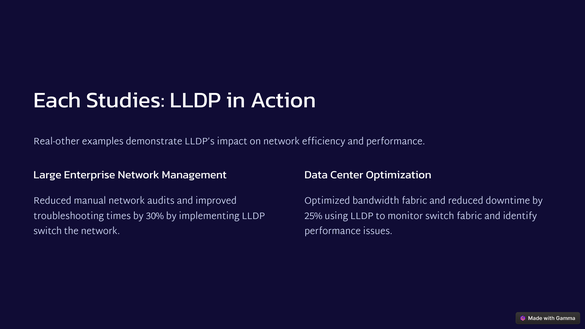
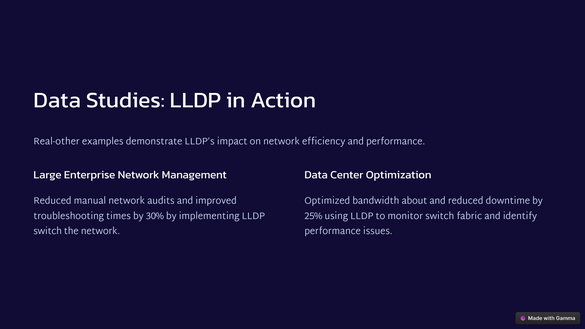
Each at (57, 100): Each -> Data
bandwidth fabric: fabric -> about
